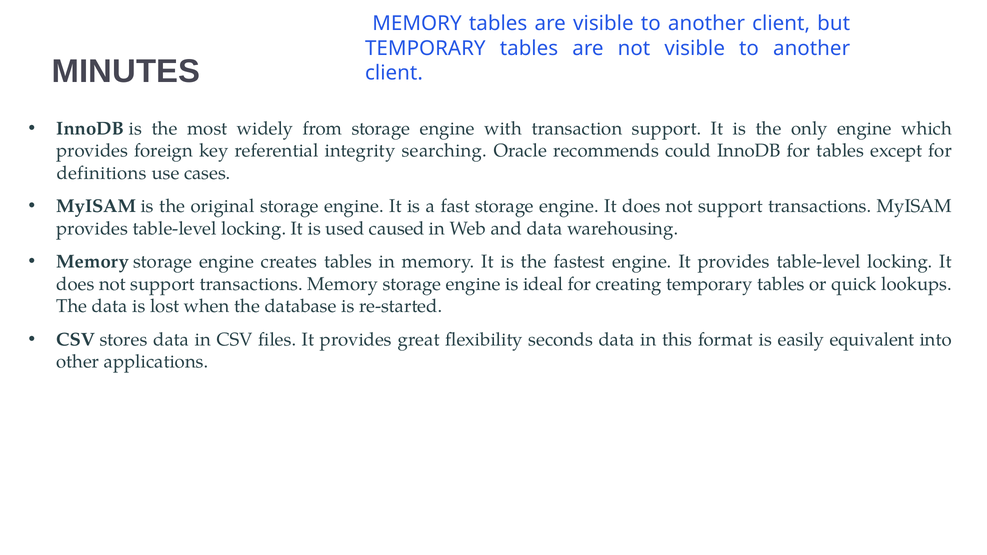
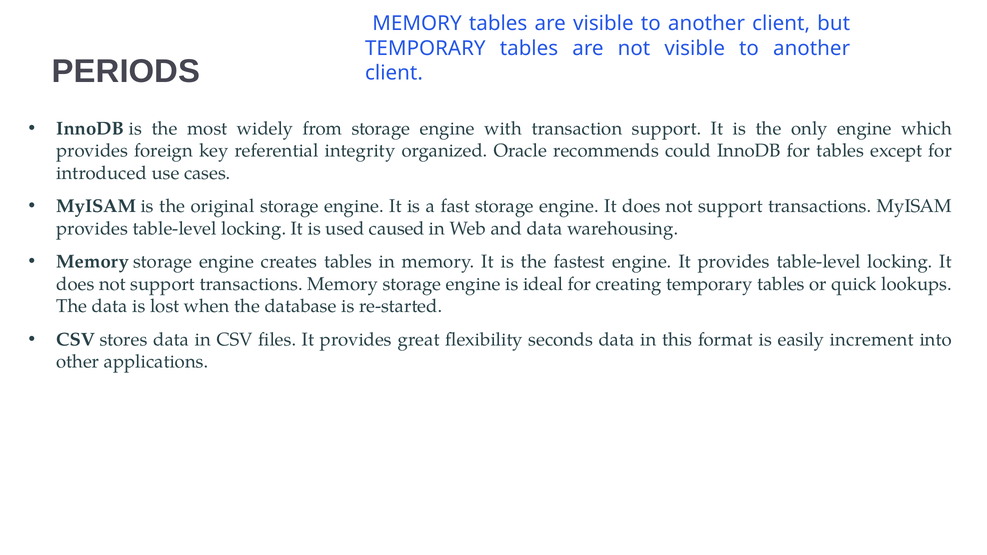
MINUTES: MINUTES -> PERIODS
searching: searching -> organized
definitions: definitions -> introduced
equivalent: equivalent -> increment
